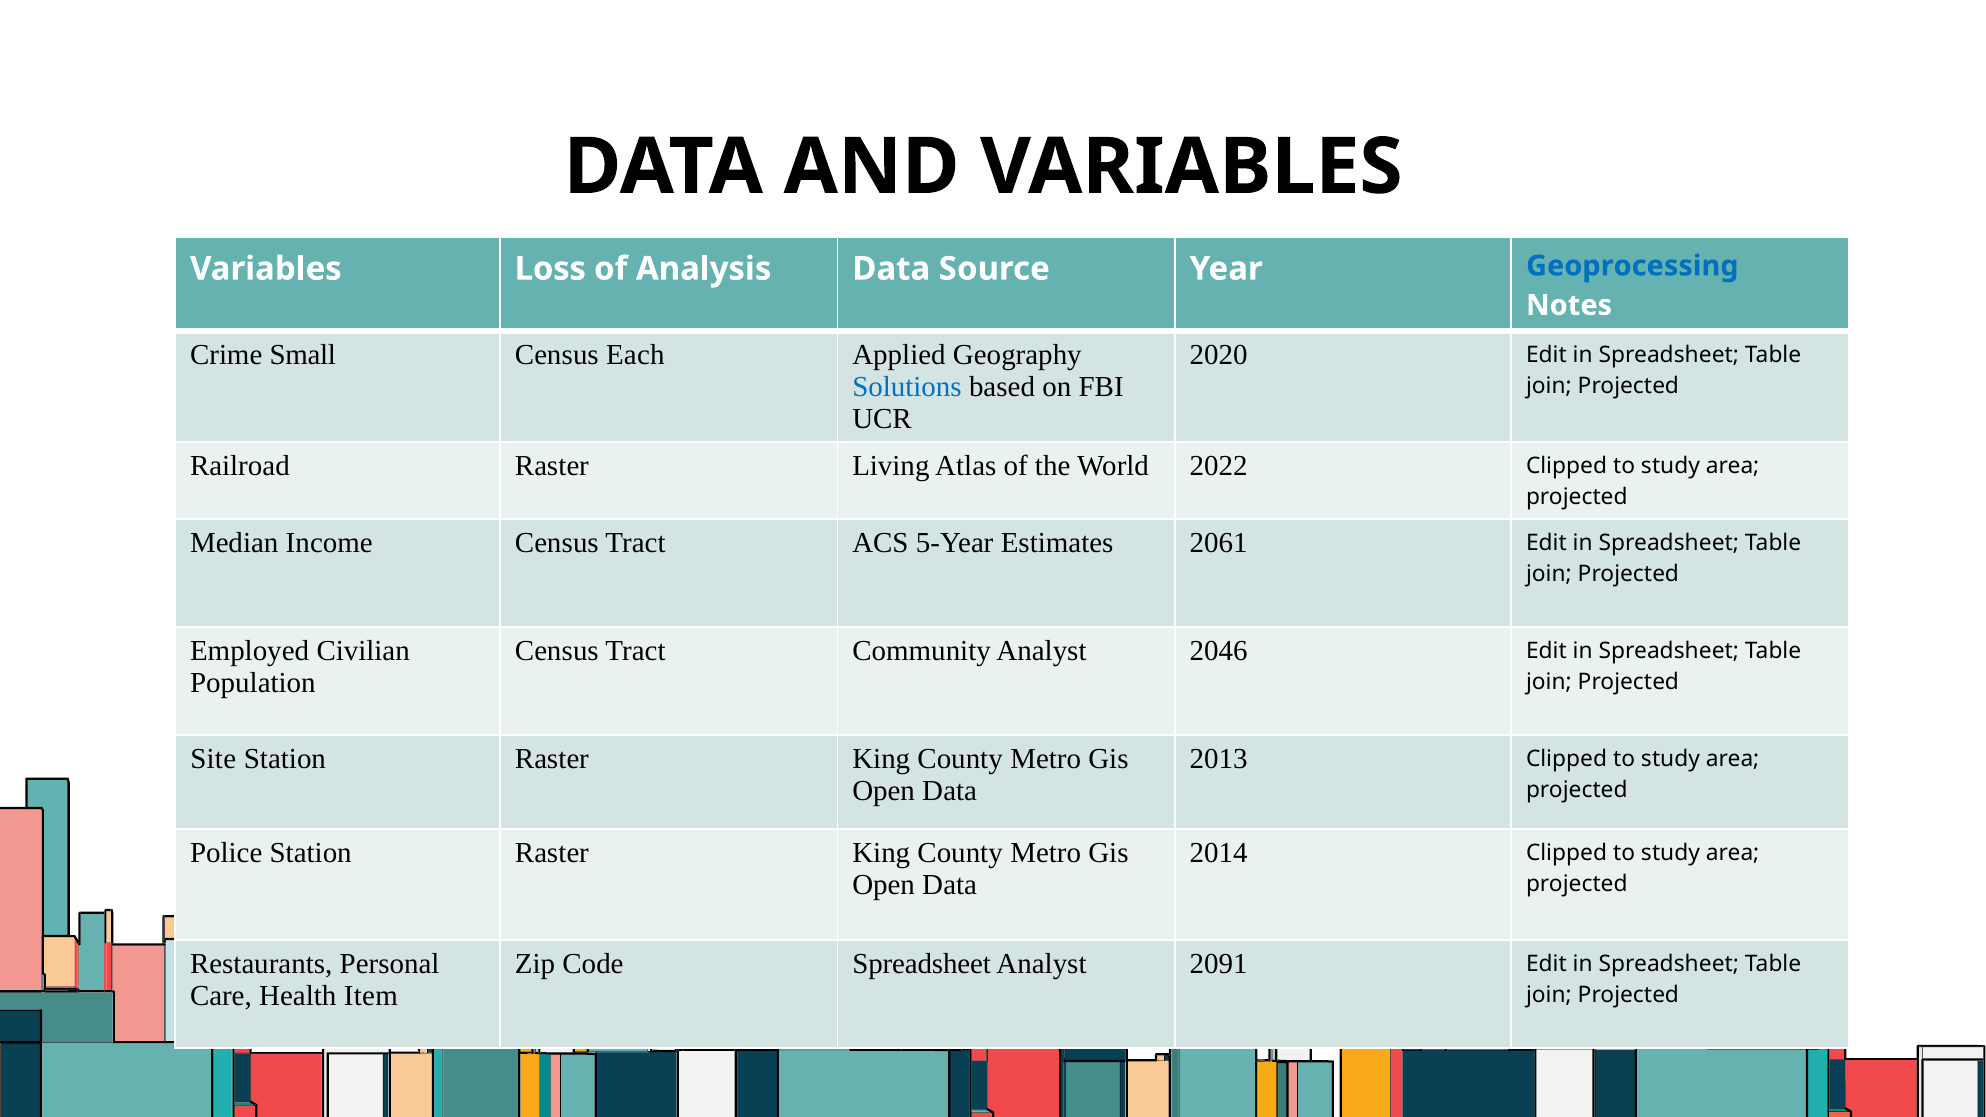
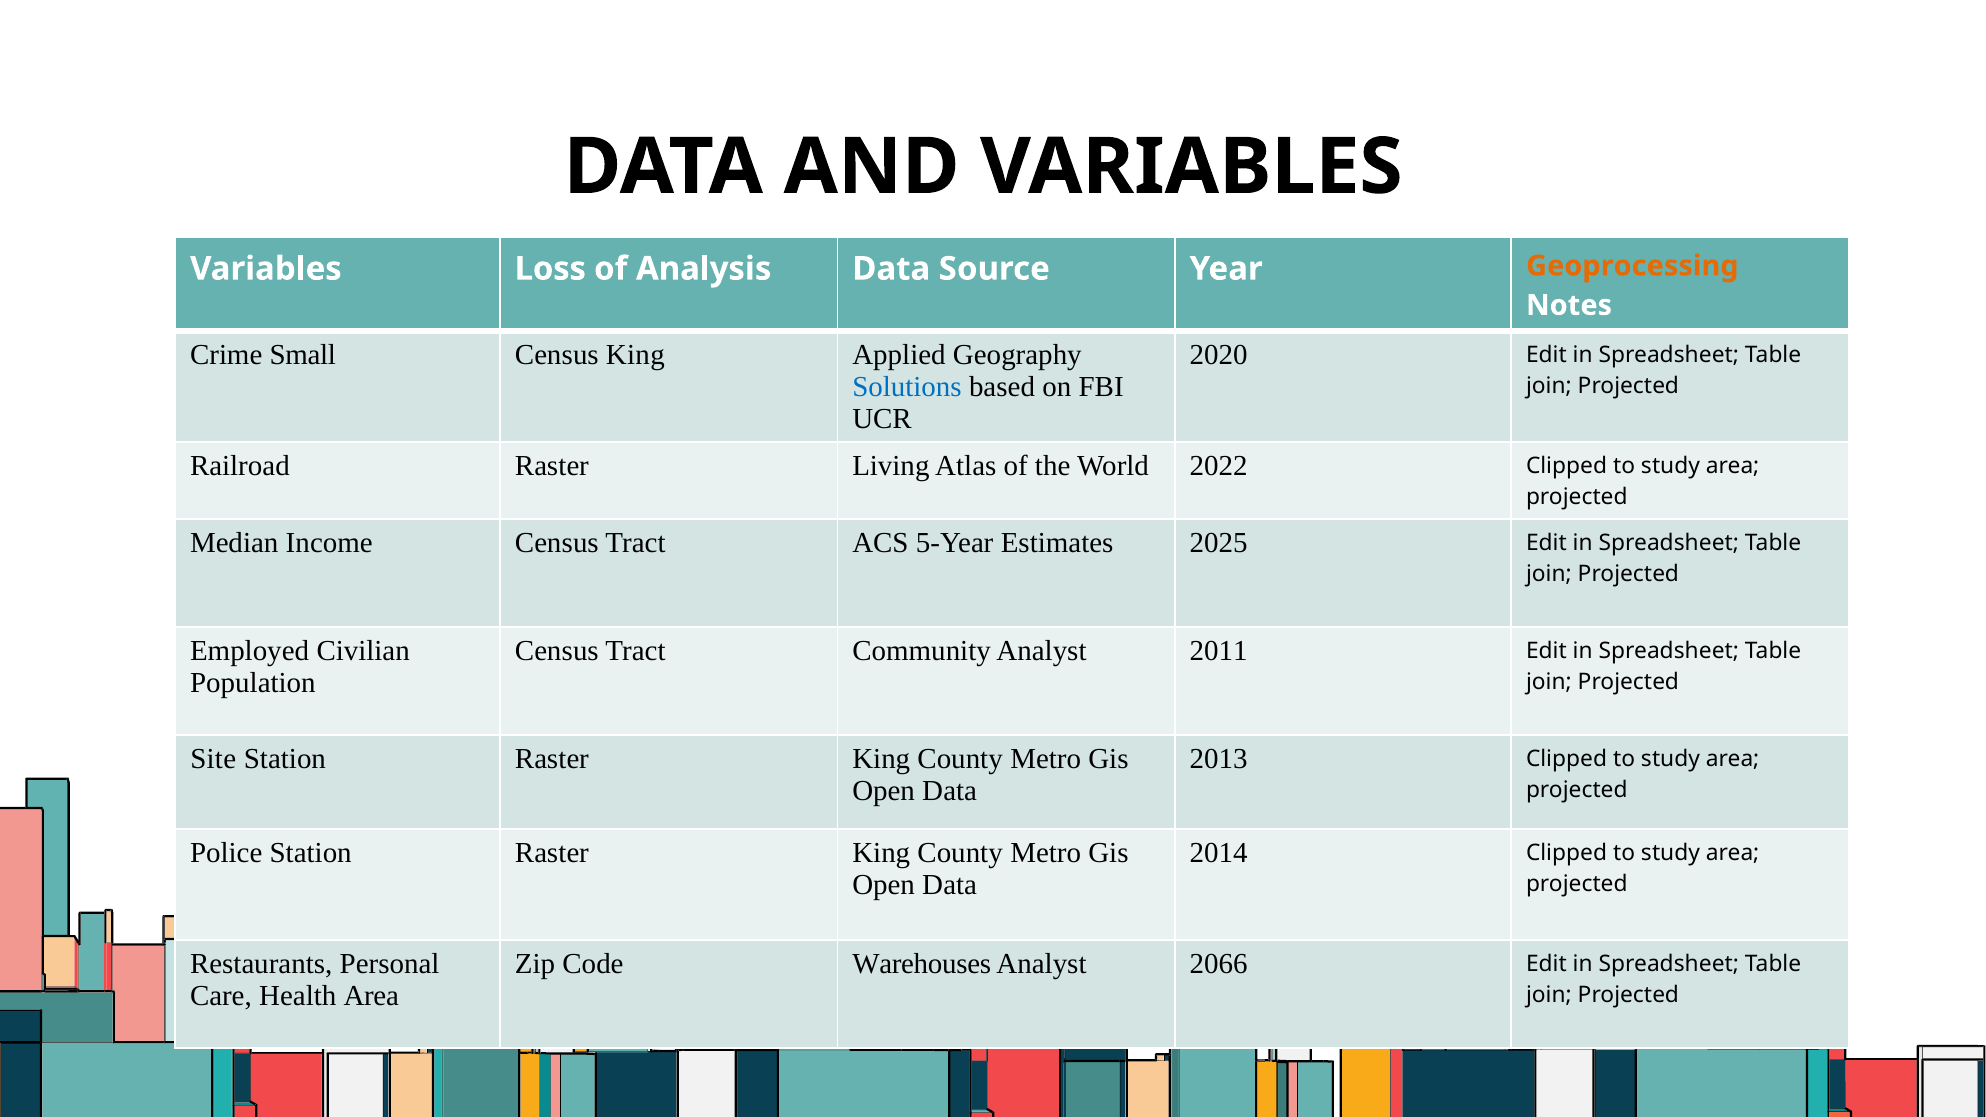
Geoprocessing colour: blue -> orange
Census Each: Each -> King
2061: 2061 -> 2025
2046: 2046 -> 2011
Code Spreadsheet: Spreadsheet -> Warehouses
2091: 2091 -> 2066
Health Item: Item -> Area
